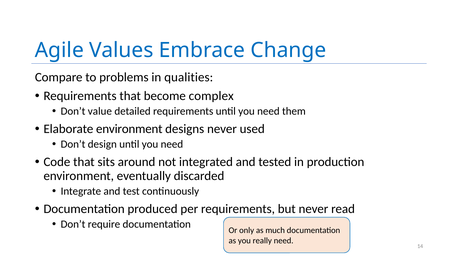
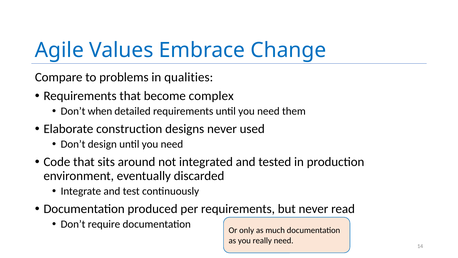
value: value -> when
Elaborate environment: environment -> construction
